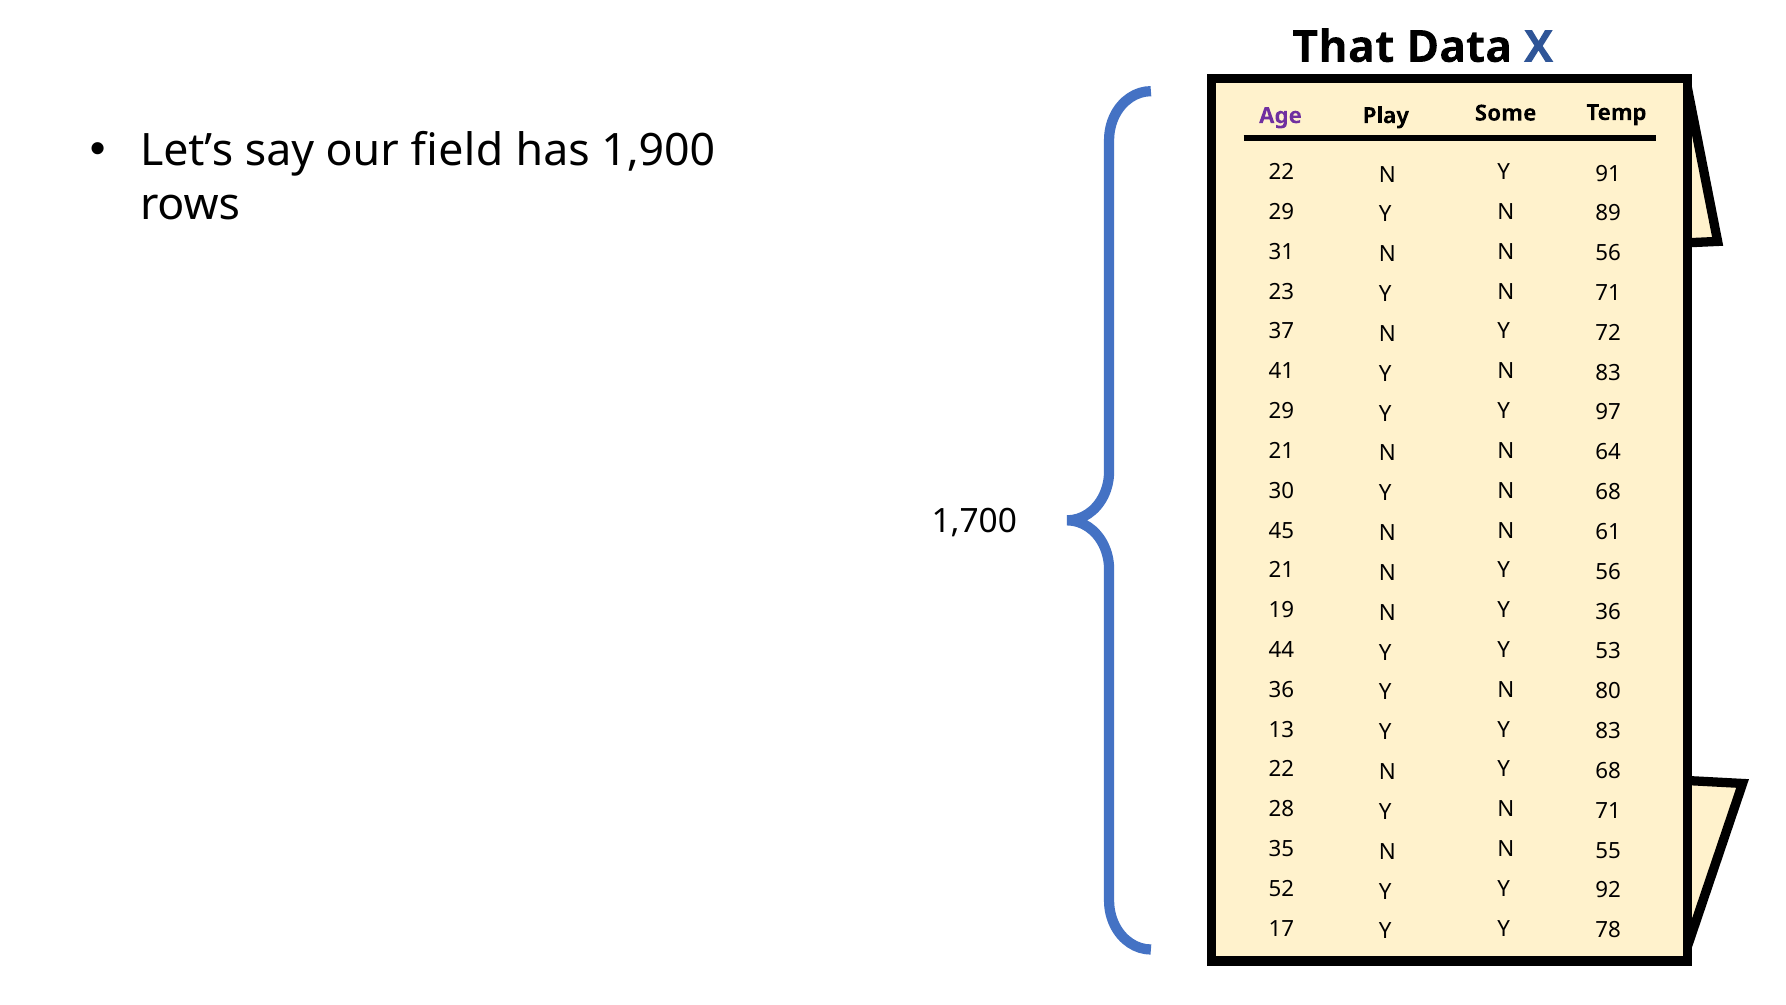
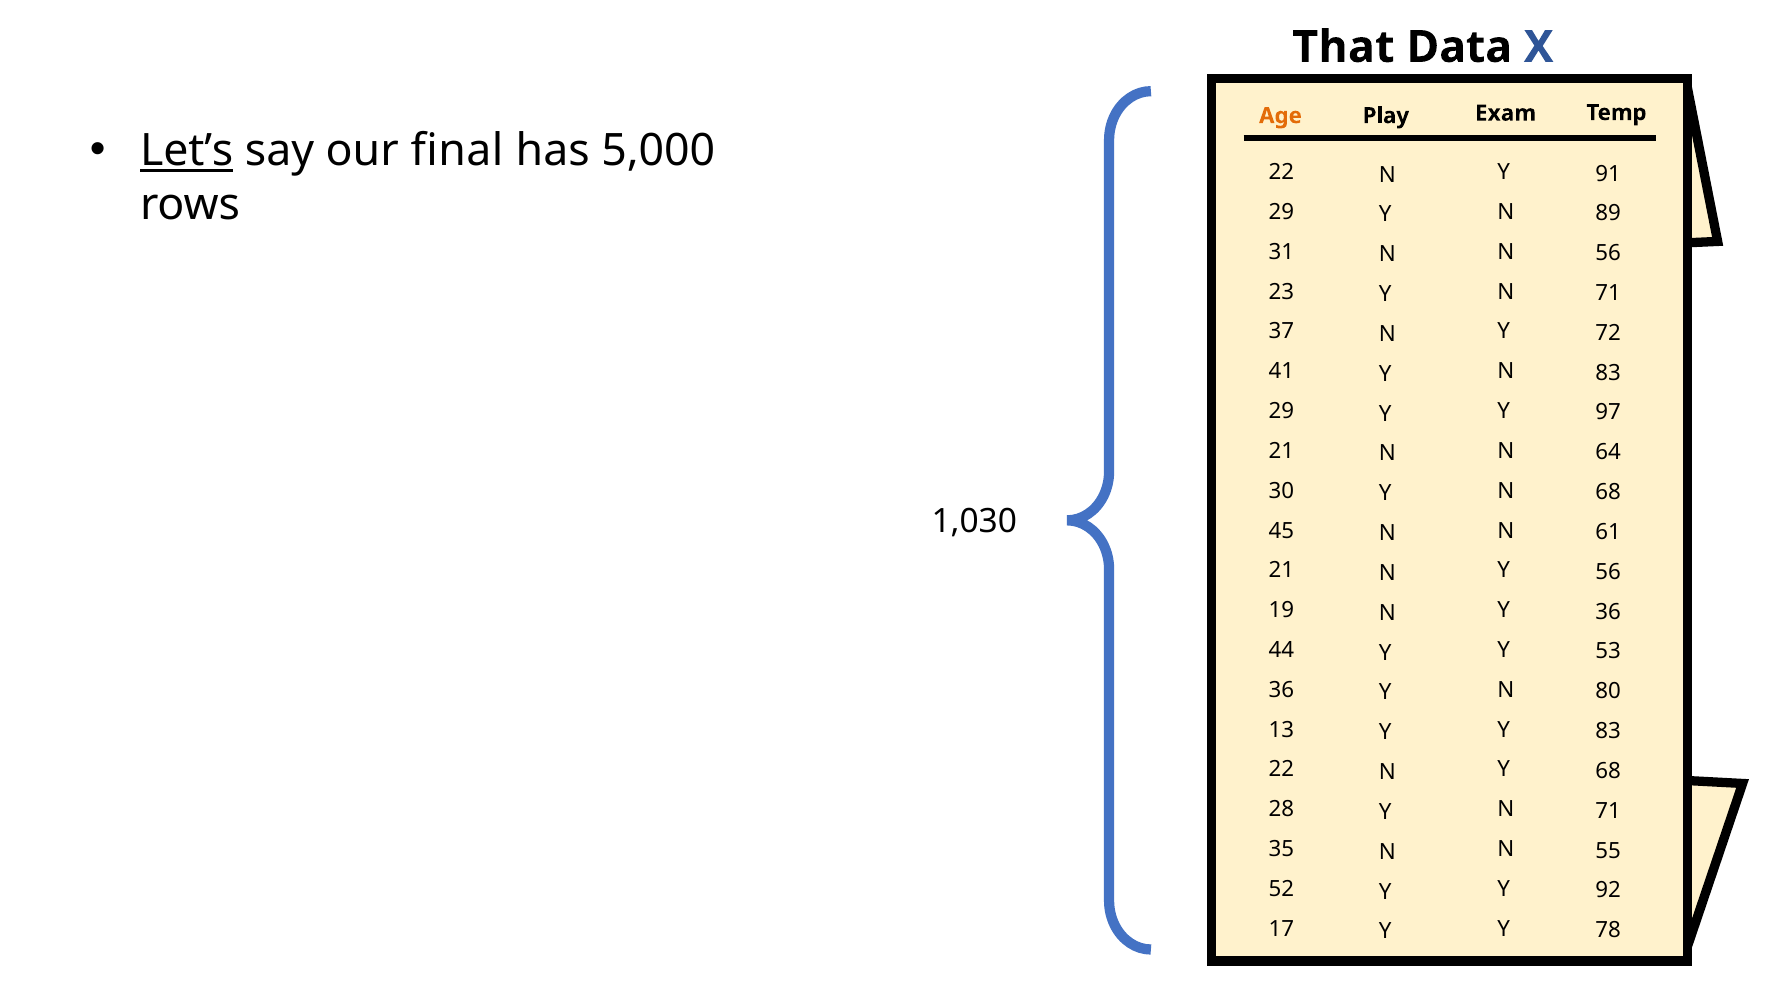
Age colour: purple -> orange
Some: Some -> Exam
Let’s underline: none -> present
field: field -> final
1,900: 1,900 -> 5,000
1,700: 1,700 -> 1,030
